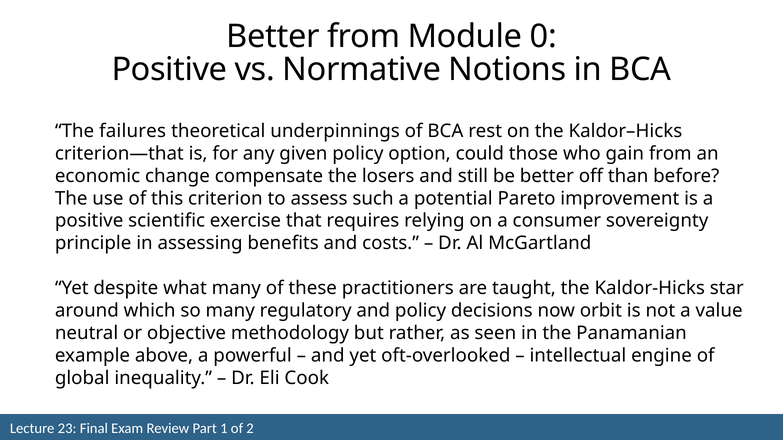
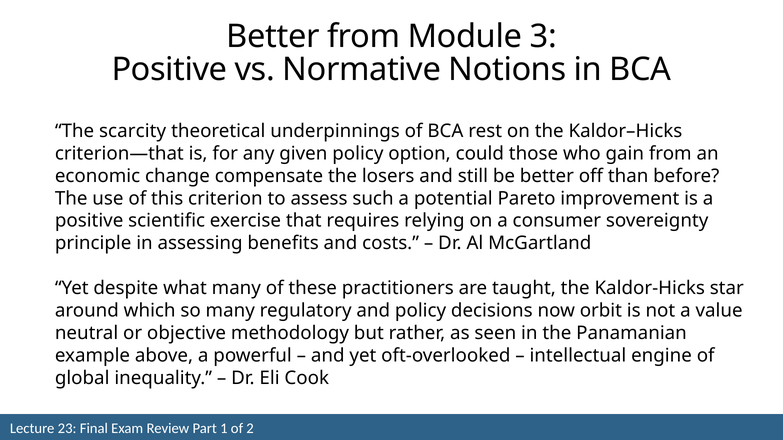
0: 0 -> 3
failures: failures -> scarcity
